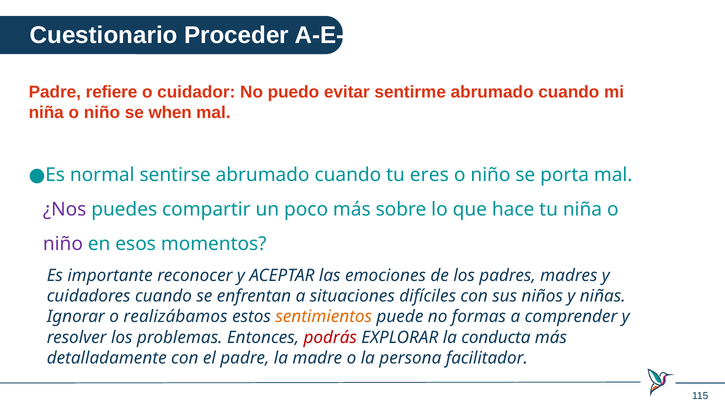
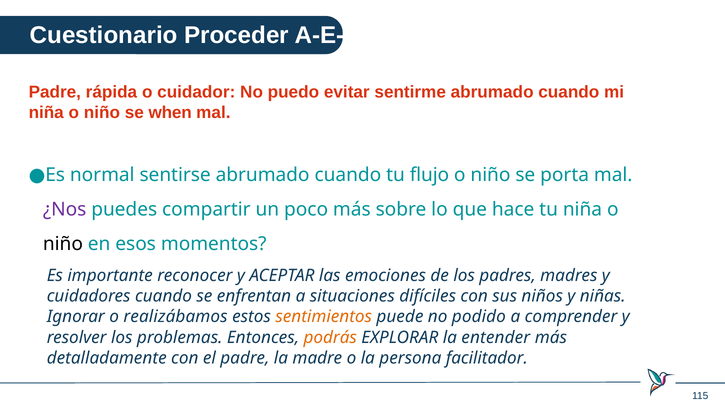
refiere: refiere -> rápida
eres: eres -> flujo
niño at (63, 244) colour: purple -> black
formas: formas -> podido
podrás colour: red -> orange
conducta: conducta -> entender
